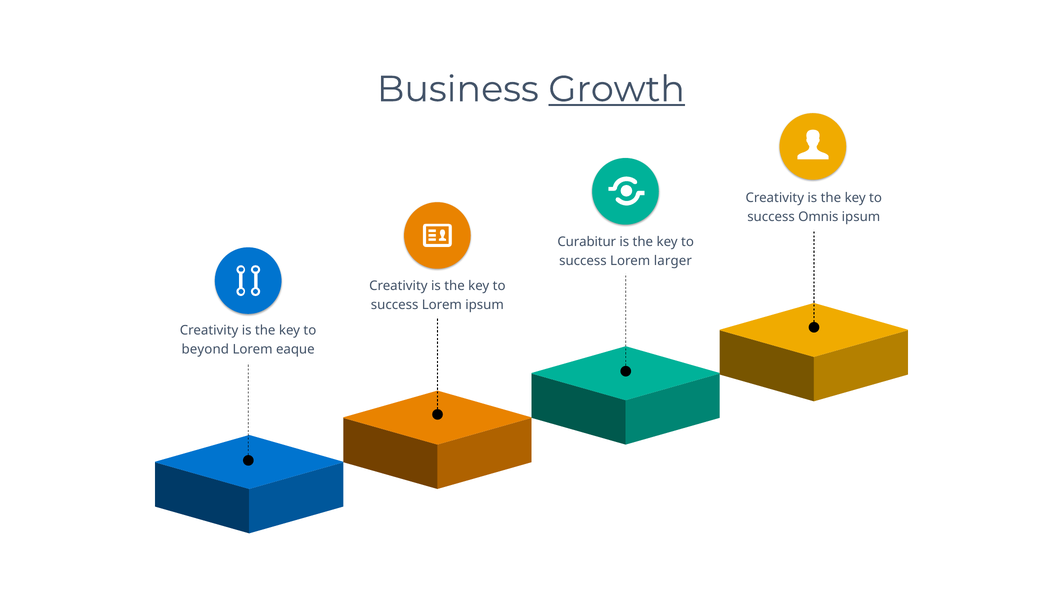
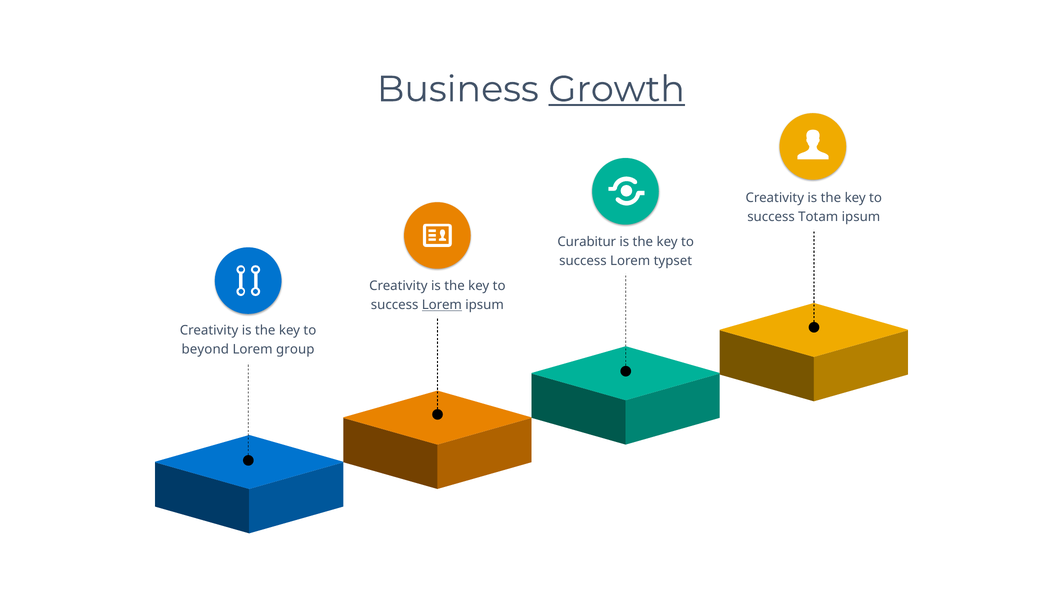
Omnis: Omnis -> Totam
larger: larger -> typset
Lorem at (442, 305) underline: none -> present
eaque: eaque -> group
